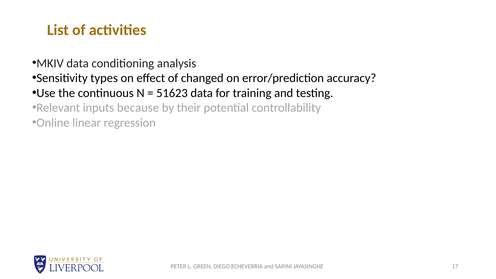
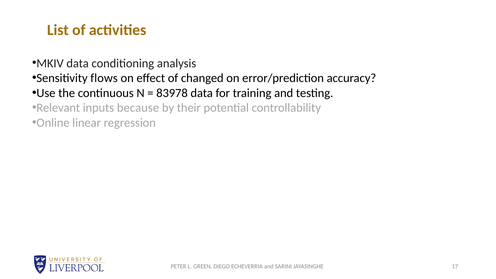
types: types -> flows
51623: 51623 -> 83978
